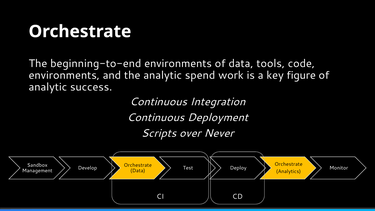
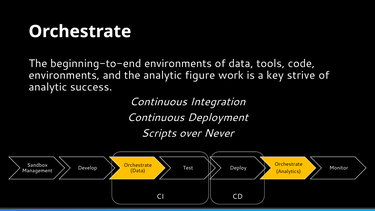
spend: spend -> figure
figure: figure -> strive
